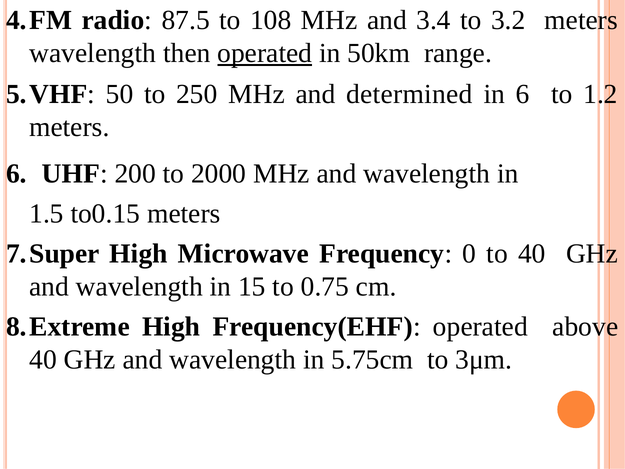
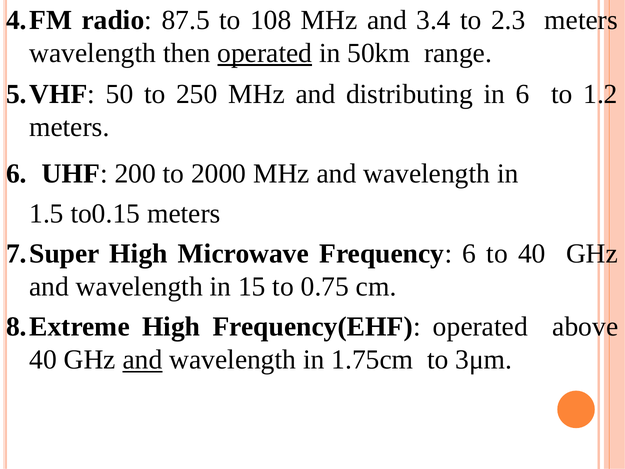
3.2: 3.2 -> 2.3
determined: determined -> distributing
Frequency 0: 0 -> 6
and at (142, 360) underline: none -> present
5.75cm: 5.75cm -> 1.75cm
